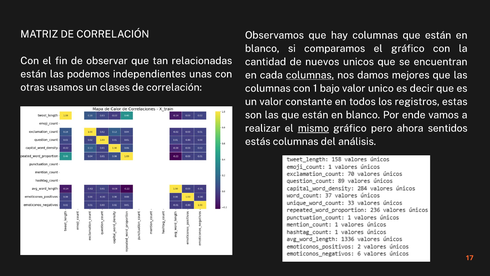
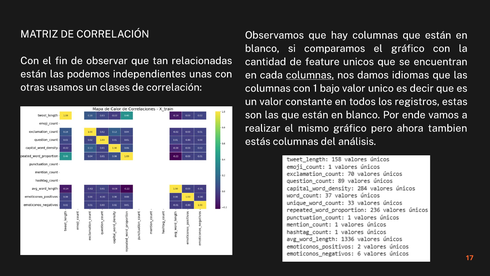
nuevos: nuevos -> feature
mejores: mejores -> idiomas
mismo underline: present -> none
sentidos: sentidos -> tambien
